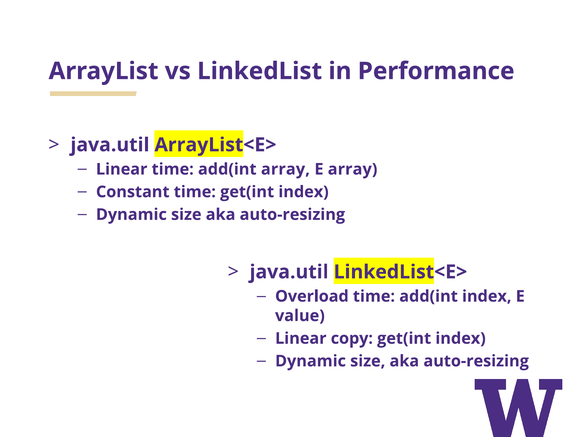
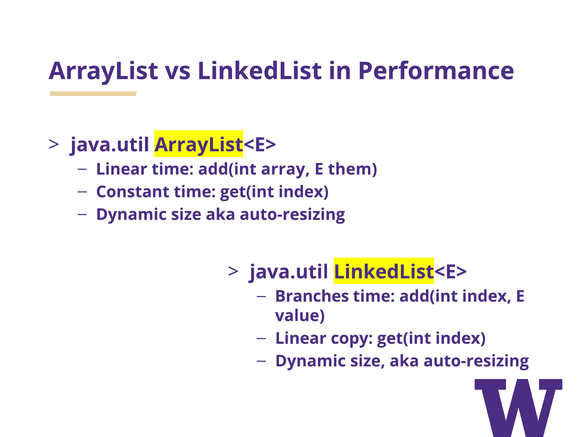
E array: array -> them
Overload: Overload -> Branches
